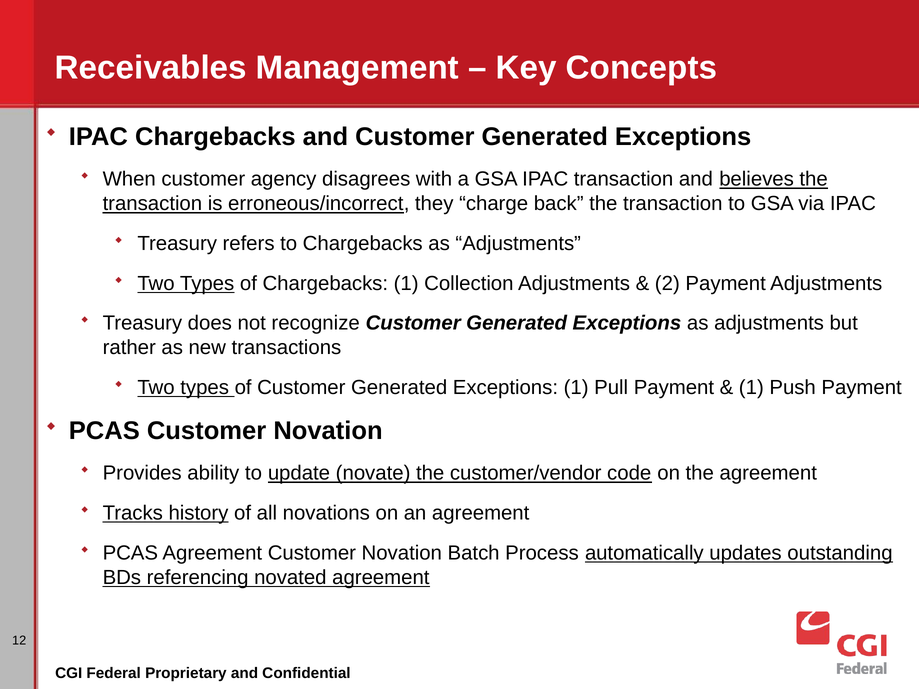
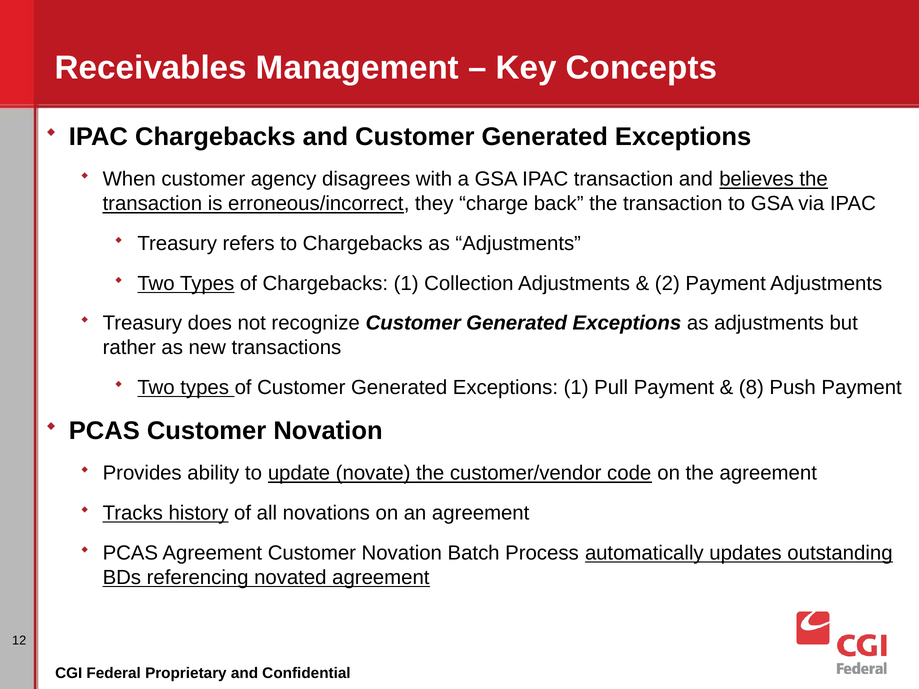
1 at (751, 388): 1 -> 8
